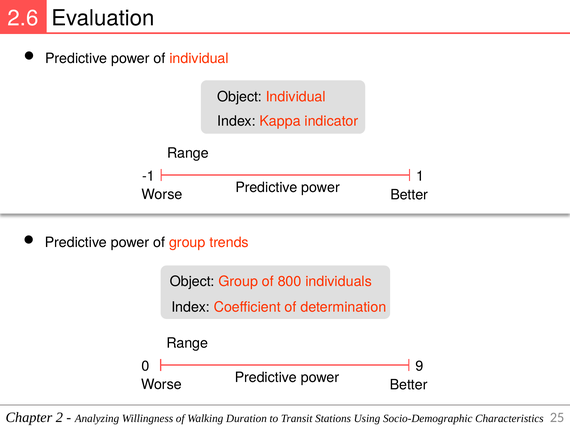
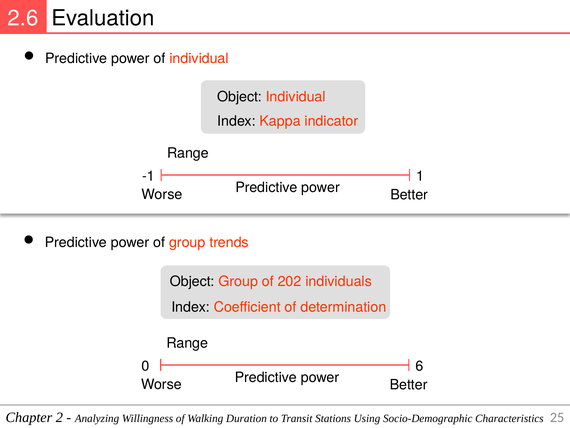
800: 800 -> 202
9: 9 -> 6
